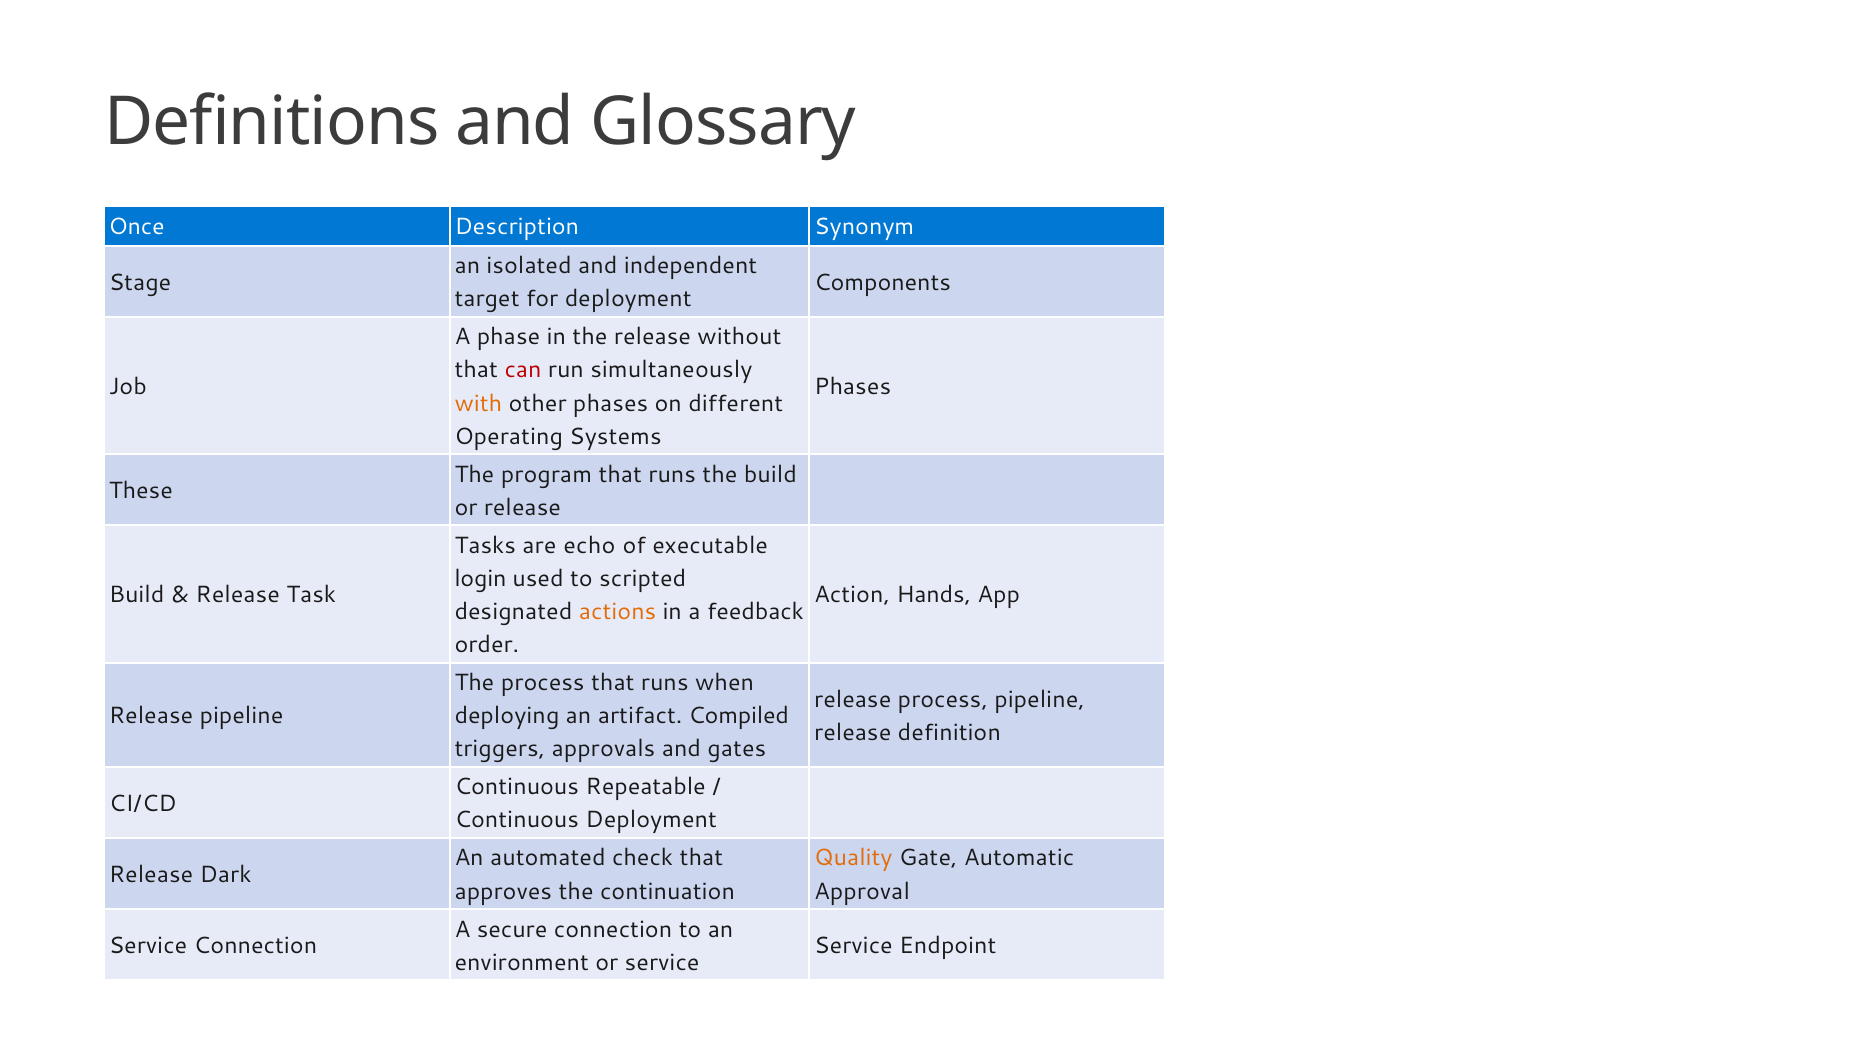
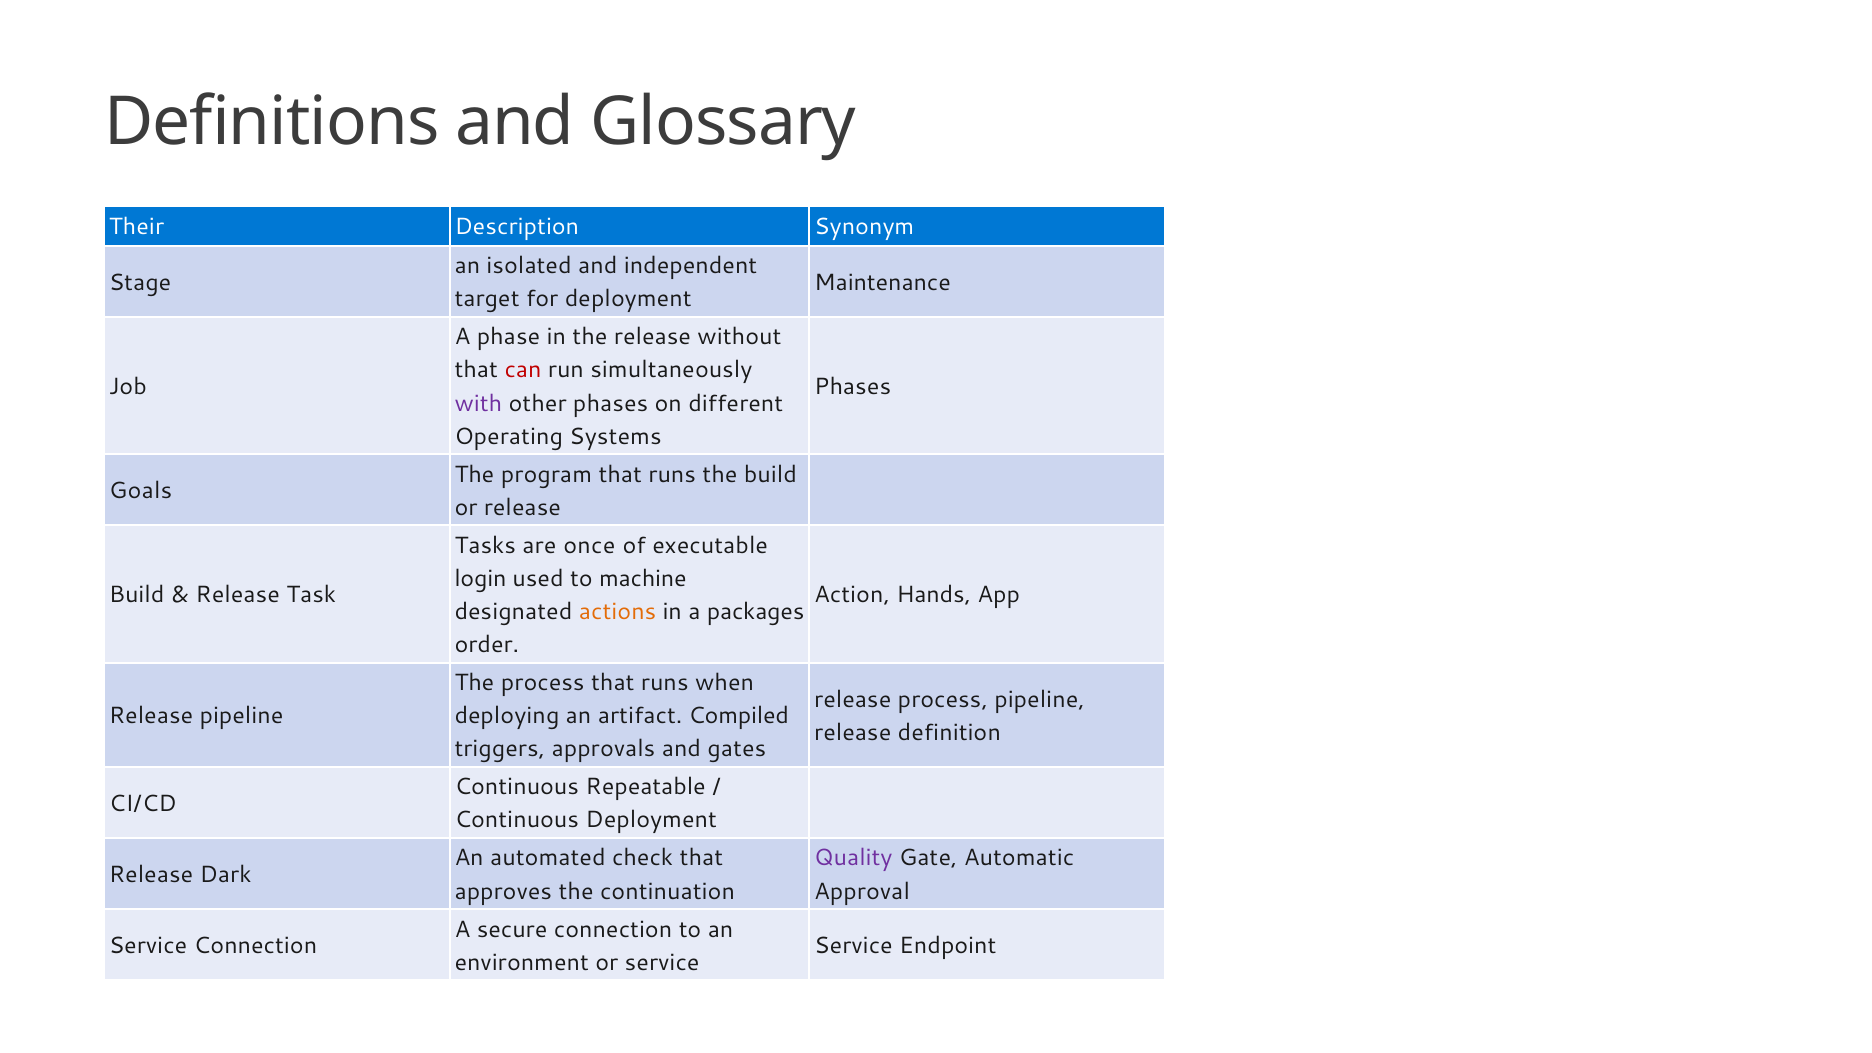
Once: Once -> Their
Components: Components -> Maintenance
with colour: orange -> purple
These: These -> Goals
echo: echo -> once
scripted: scripted -> machine
feedback: feedback -> packages
Quality colour: orange -> purple
